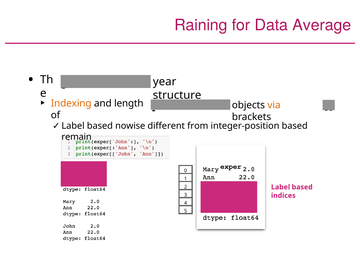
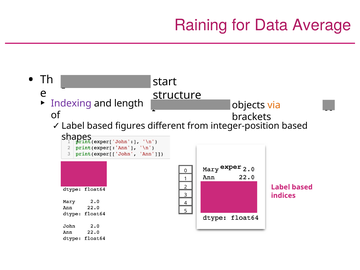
year: year -> start
Indexing colour: orange -> purple
nowise: nowise -> figures
remain: remain -> shapes
